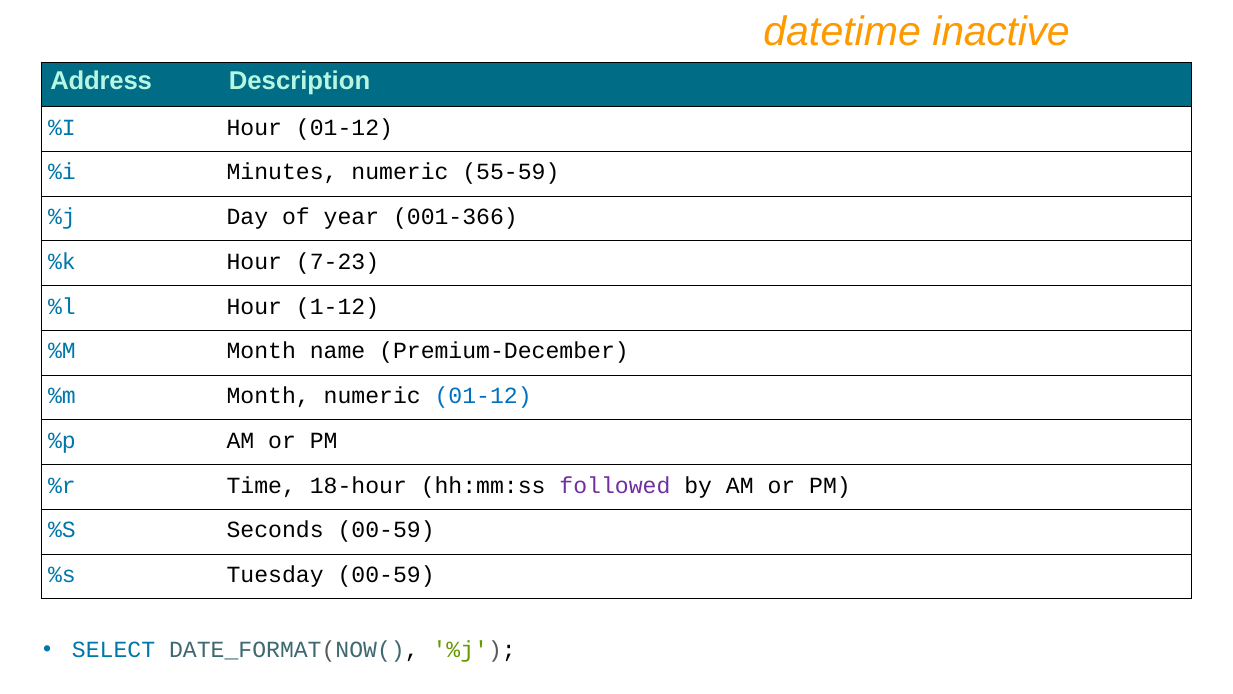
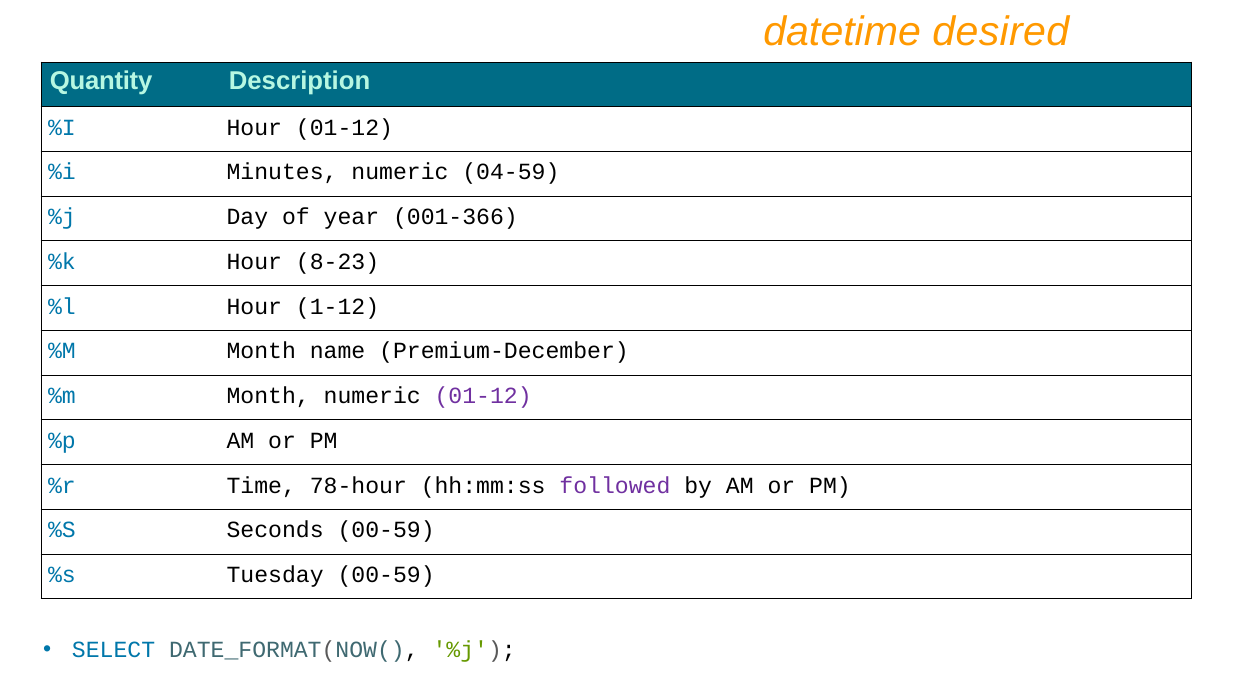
inactive: inactive -> desired
Address: Address -> Quantity
55-59: 55-59 -> 04-59
7-23: 7-23 -> 8-23
01-12 at (483, 396) colour: blue -> purple
18-hour: 18-hour -> 78-hour
